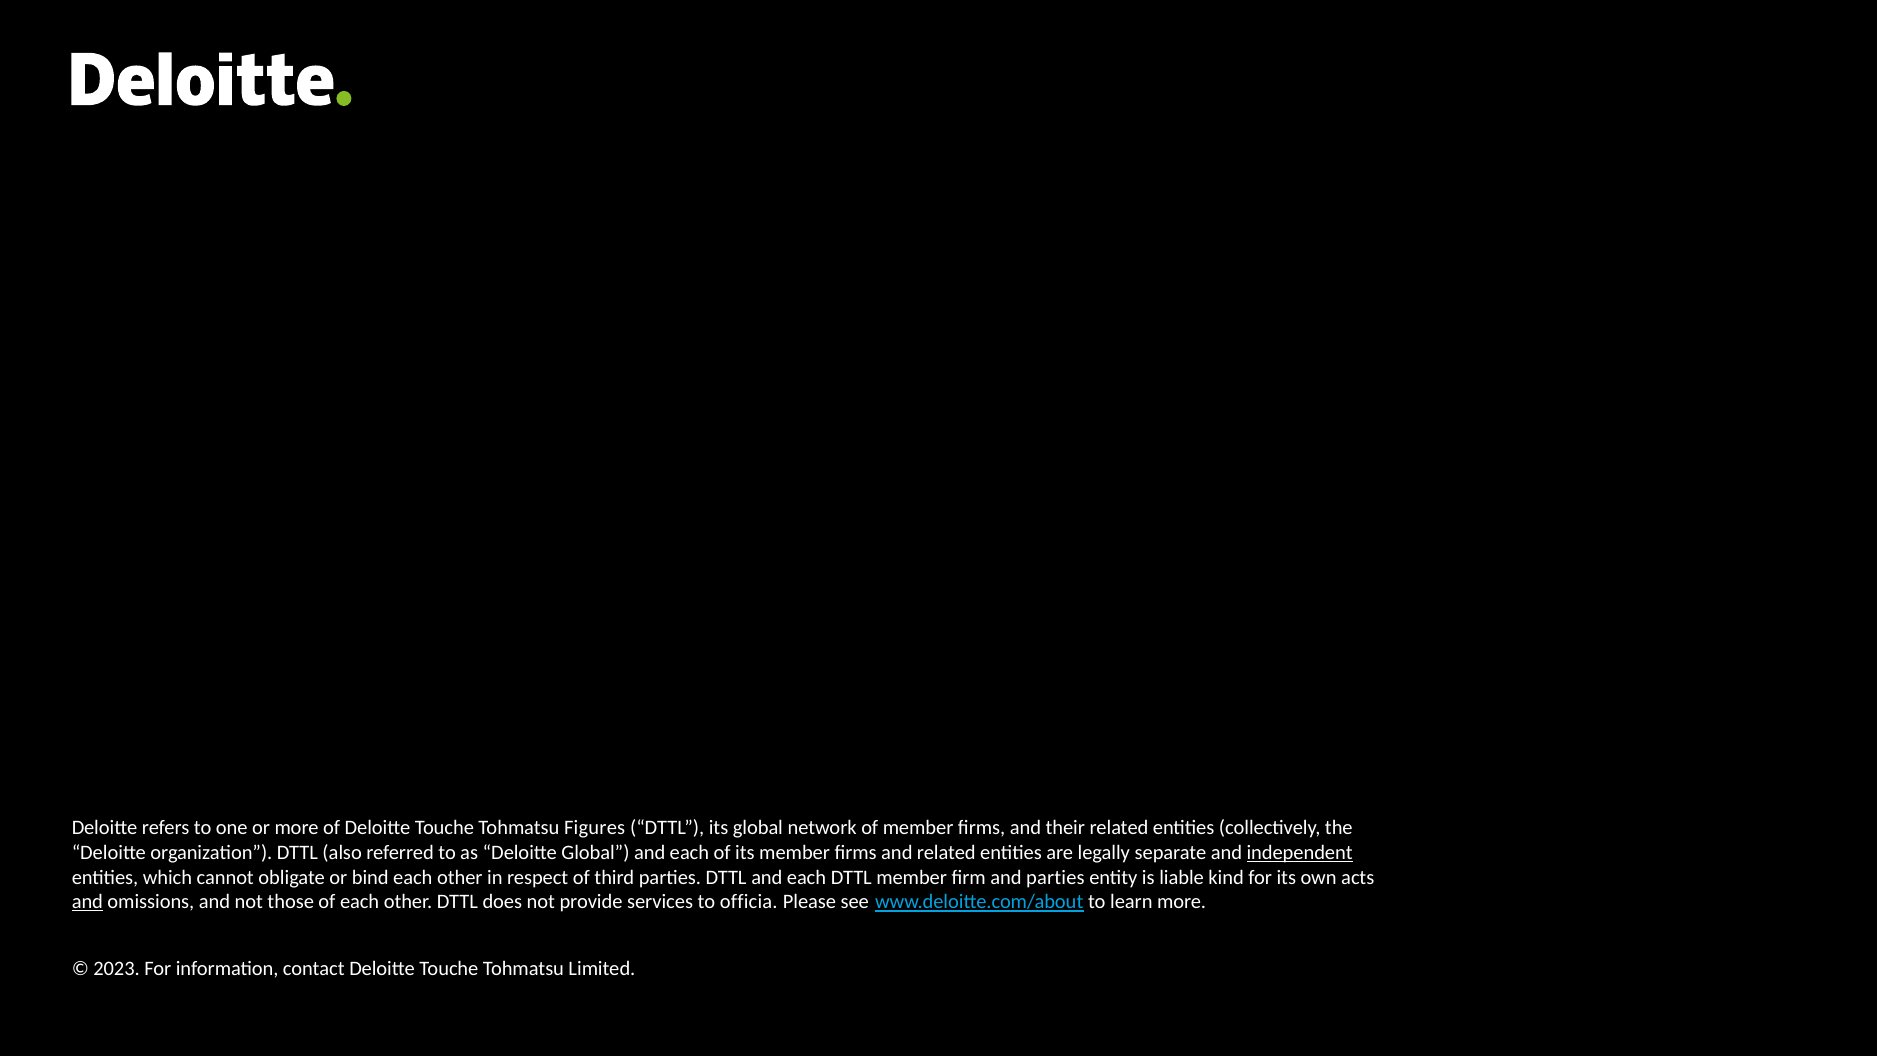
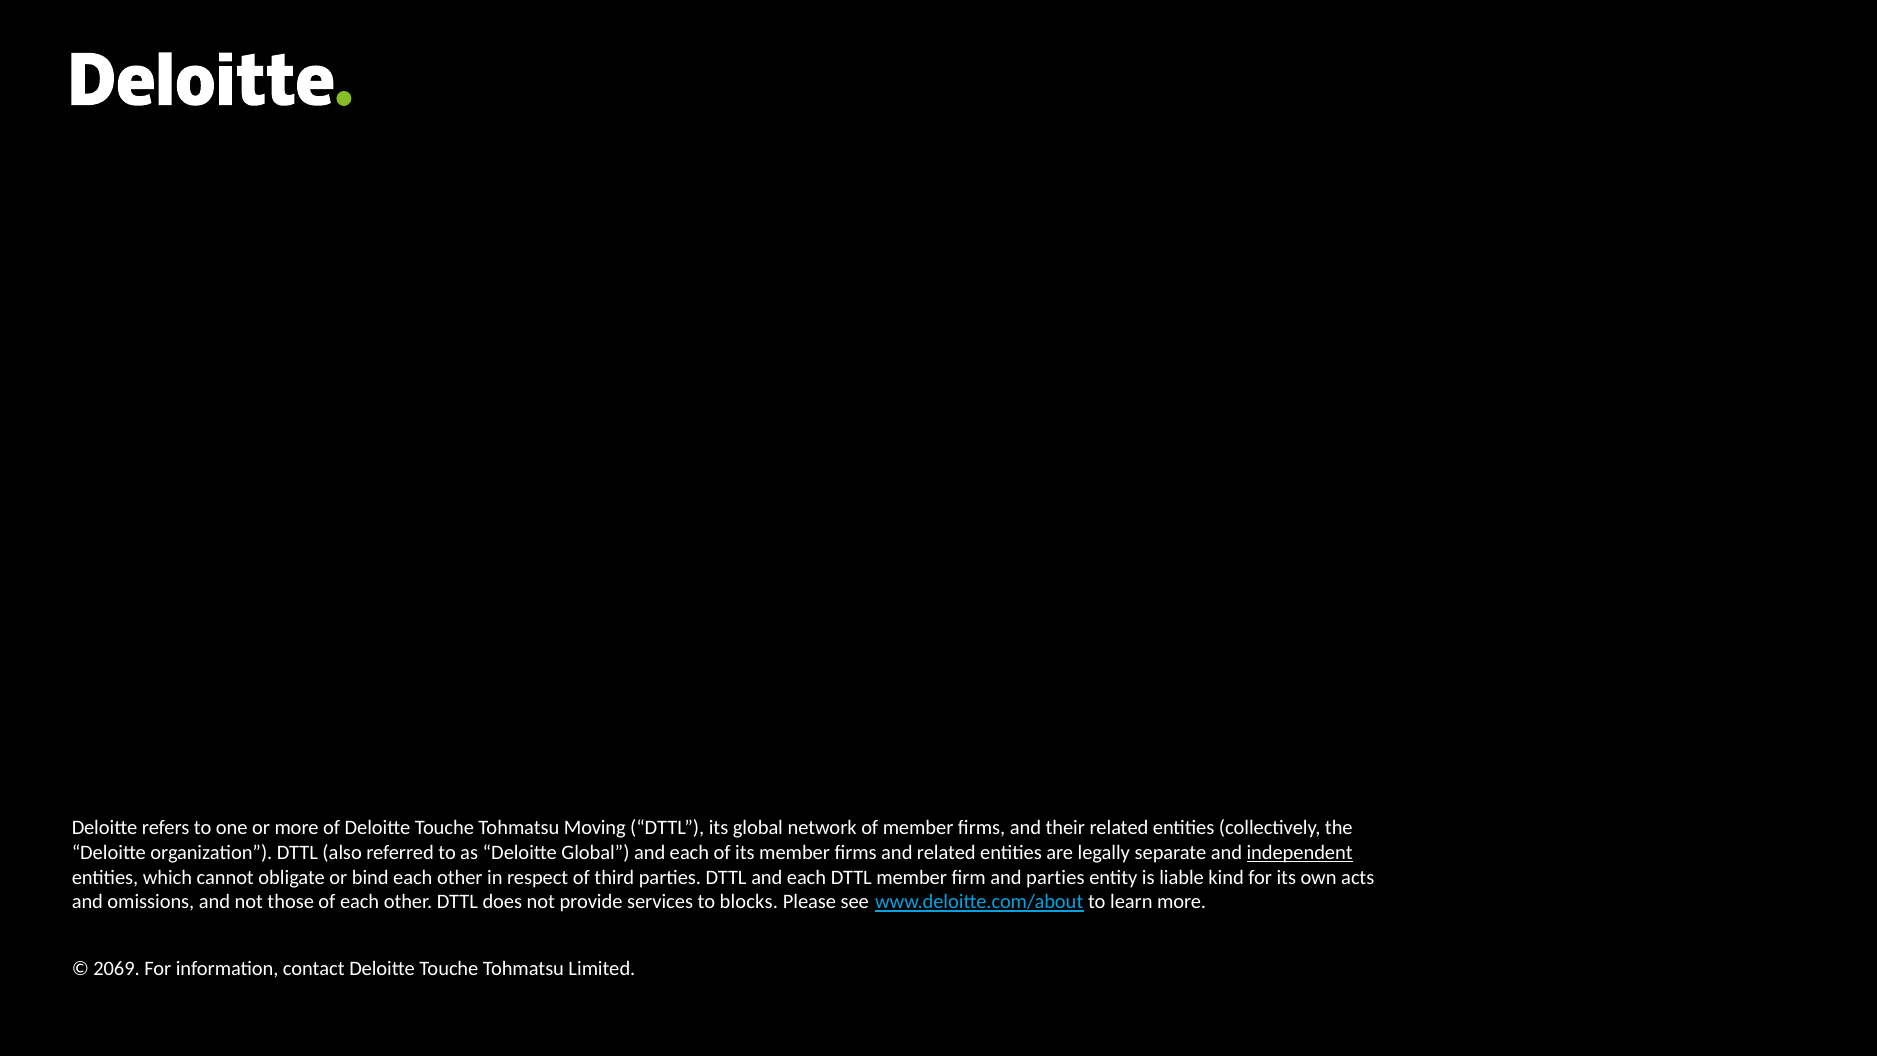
Figures: Figures -> Moving
and at (87, 902) underline: present -> none
officia: officia -> blocks
2023: 2023 -> 2069
